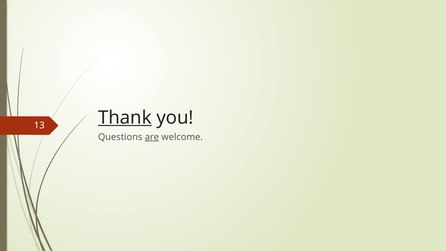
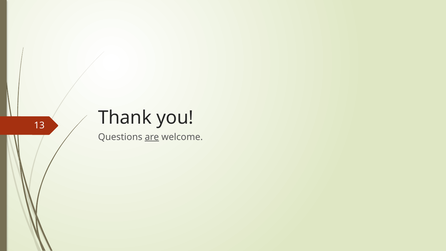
Thank underline: present -> none
